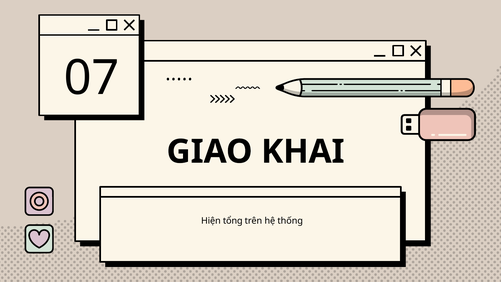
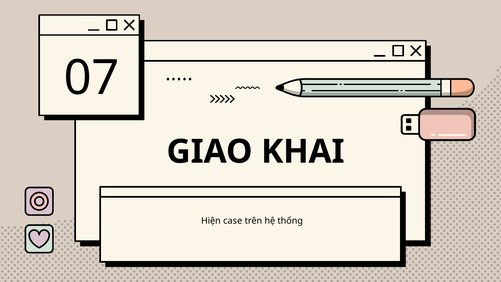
tổng: tổng -> case
